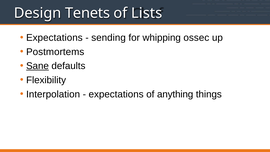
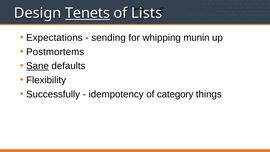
Tenets underline: none -> present
ossec: ossec -> munin
Interpolation: Interpolation -> Successfully
expectations at (116, 94): expectations -> idempotency
anything: anything -> category
